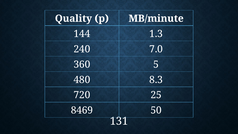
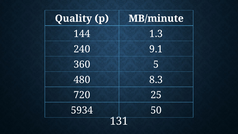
7.0: 7.0 -> 9.1
8469: 8469 -> 5934
